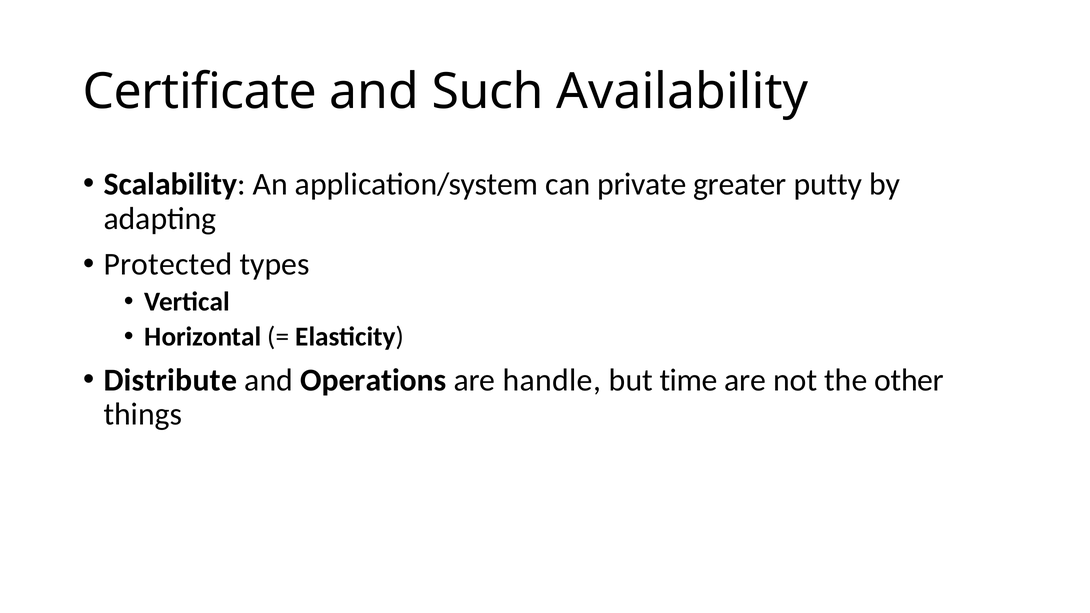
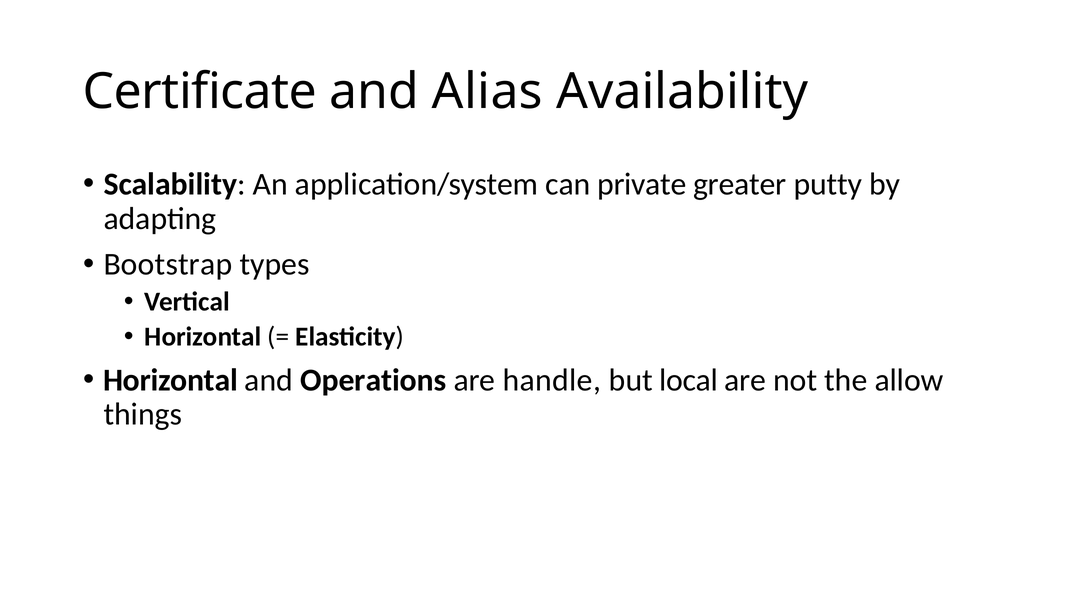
Such: Such -> Alias
Protected: Protected -> Bootstrap
Distribute at (170, 380): Distribute -> Horizontal
time: time -> local
other: other -> allow
